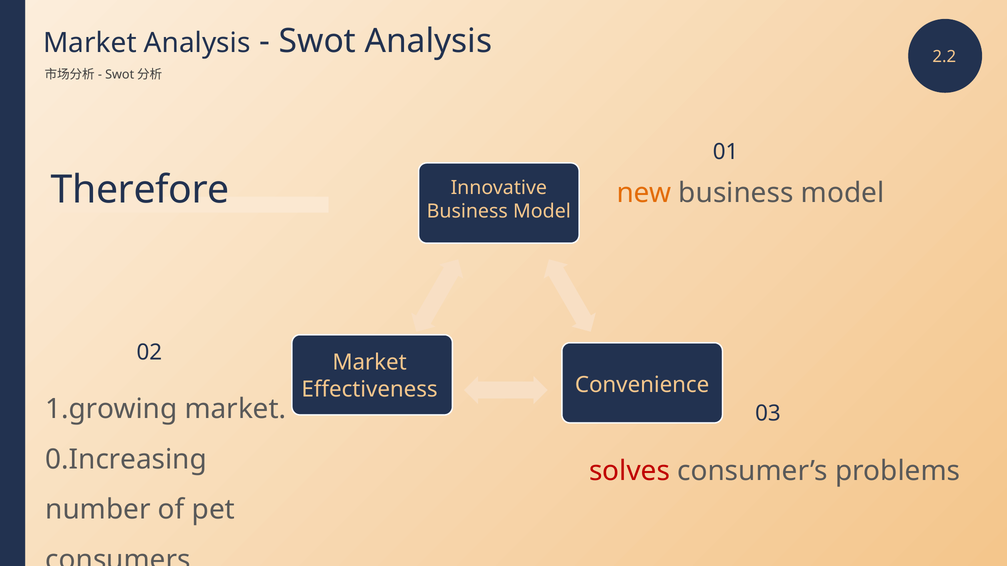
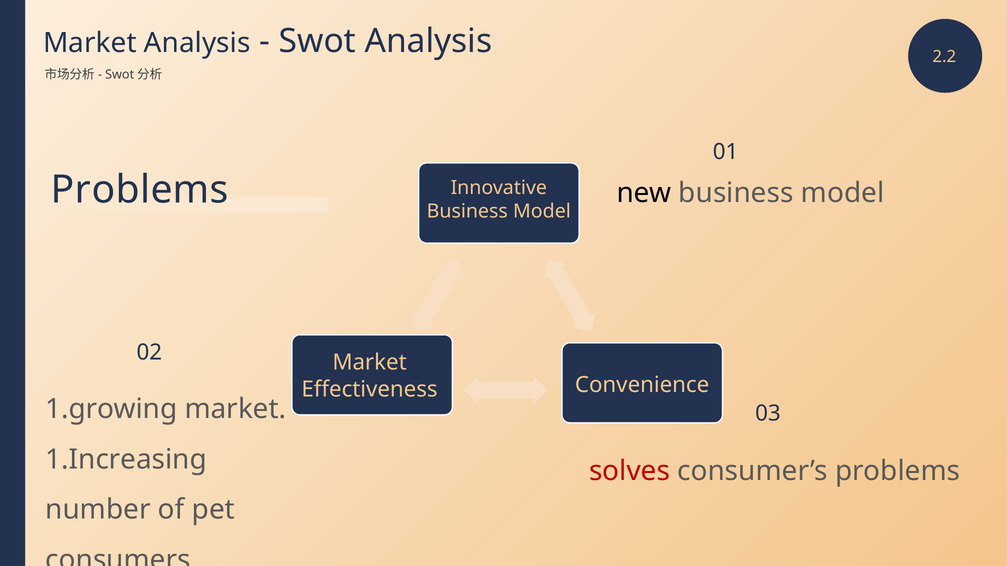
Therefore at (140, 190): Therefore -> Problems
new colour: orange -> black
0.Increasing: 0.Increasing -> 1.Increasing
